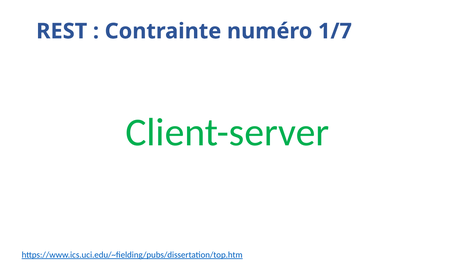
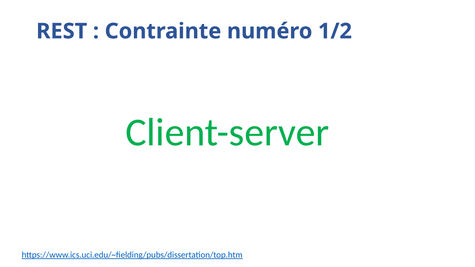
1/7: 1/7 -> 1/2
